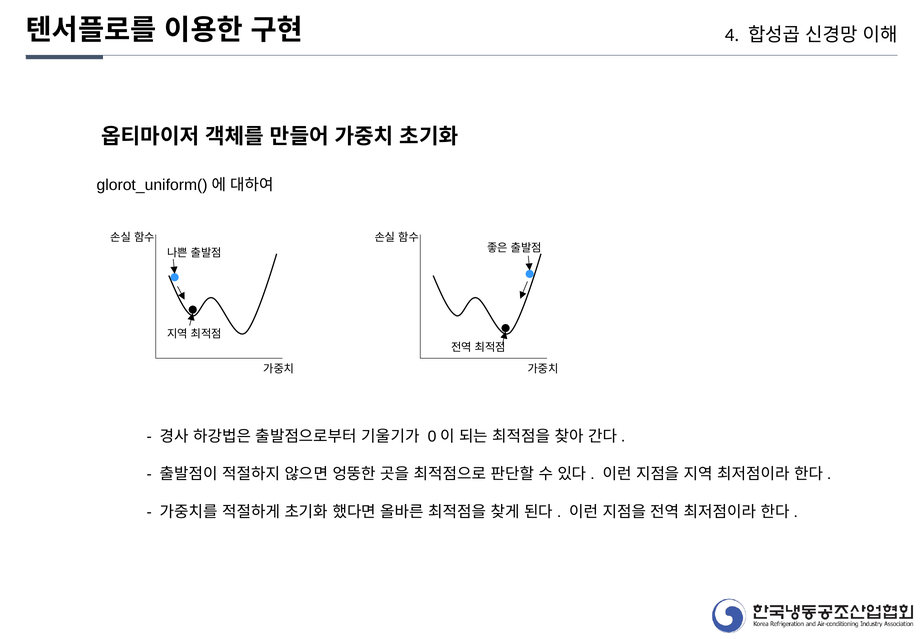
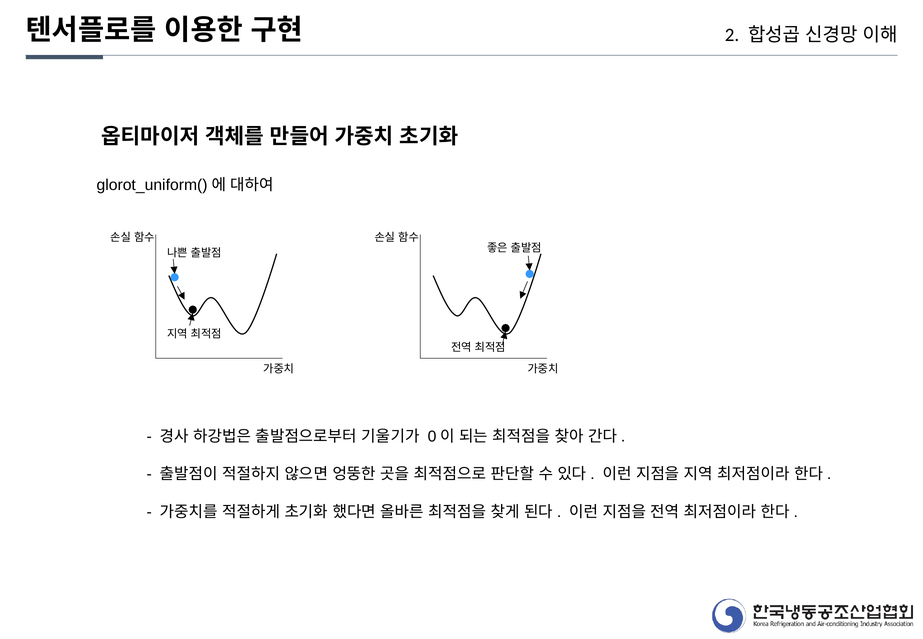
4: 4 -> 2
